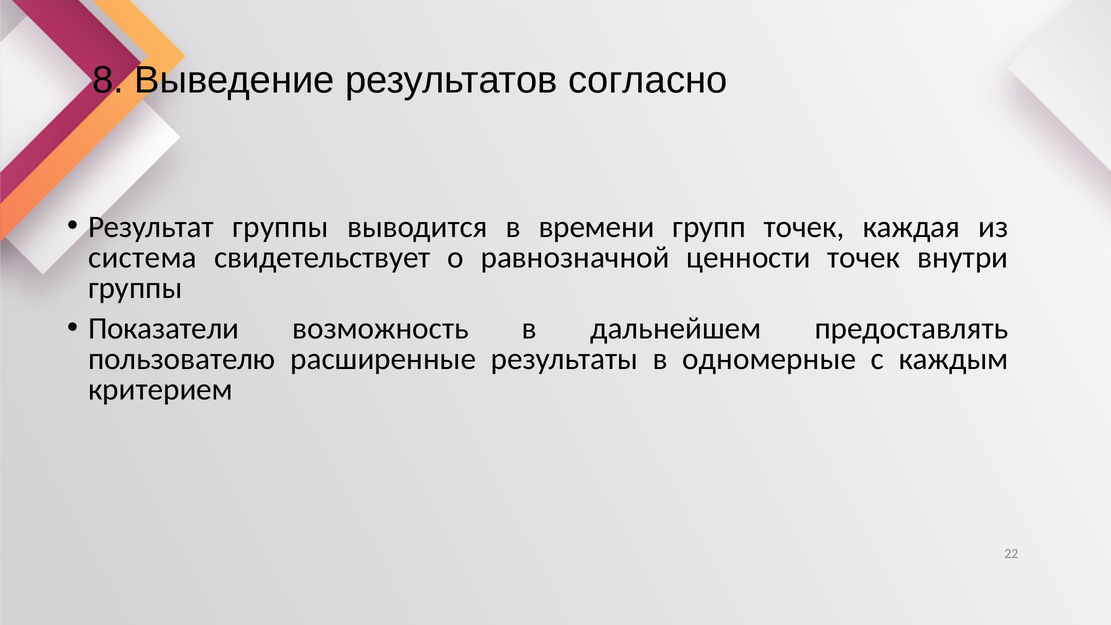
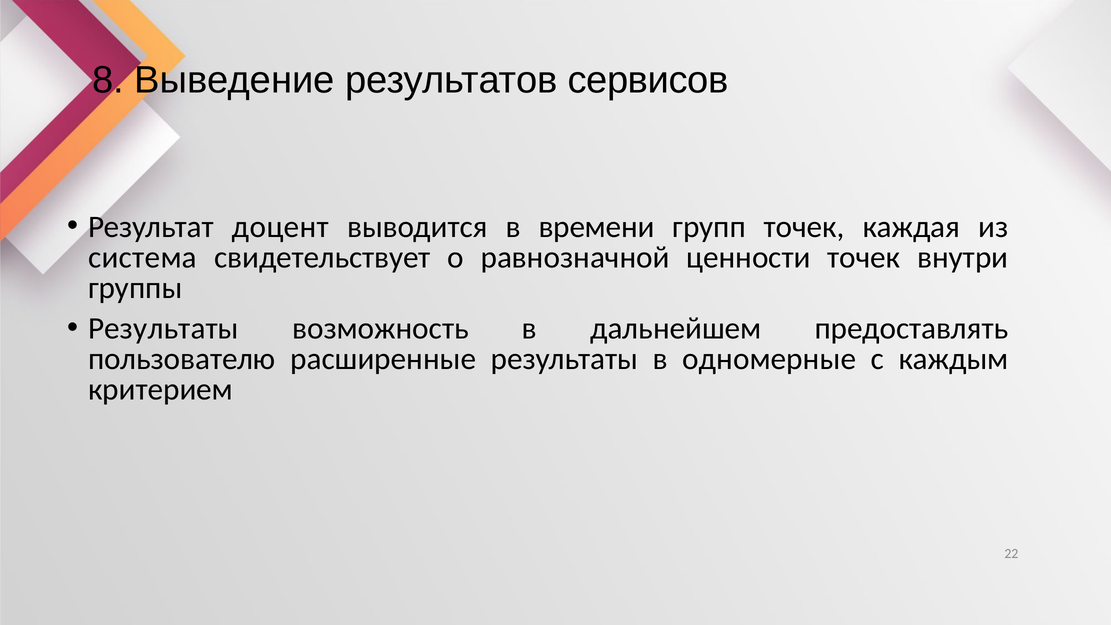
согласно: согласно -> сервисов
Результат группы: группы -> доцент
Показатели at (164, 328): Показатели -> Результаты
